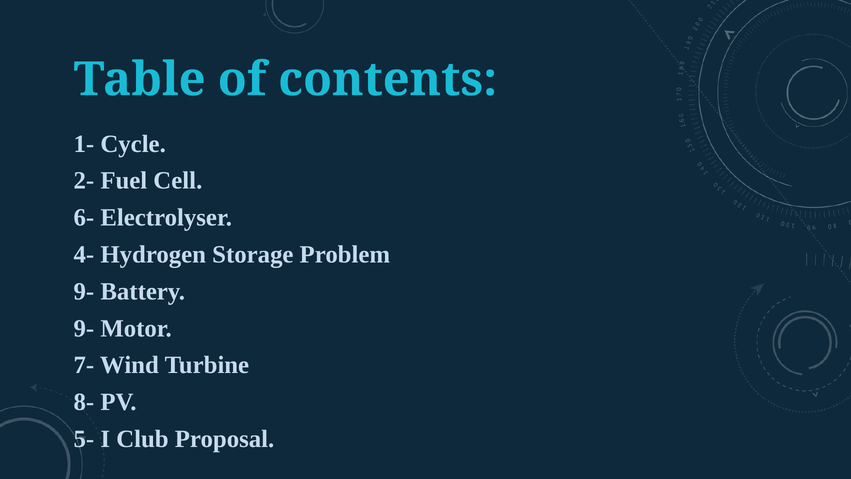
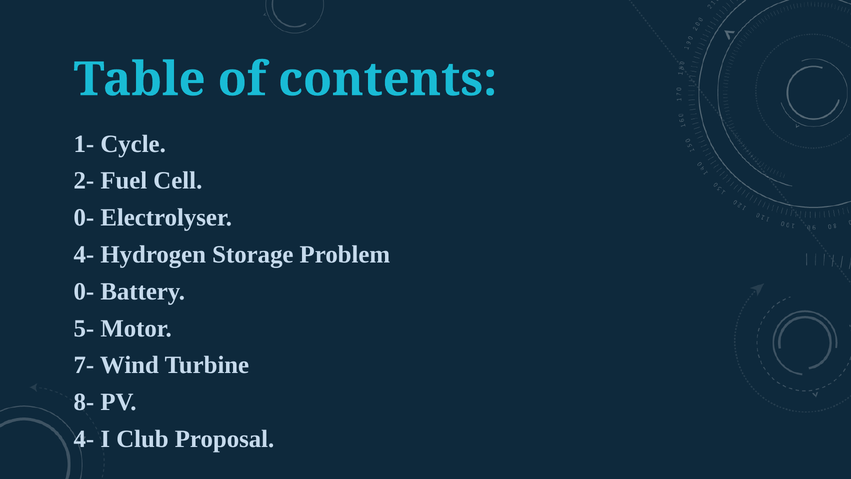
6- at (84, 217): 6- -> 0-
9- at (84, 291): 9- -> 0-
9- at (84, 328): 9- -> 5-
5- at (84, 439): 5- -> 4-
